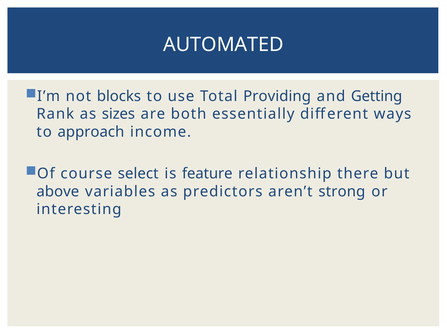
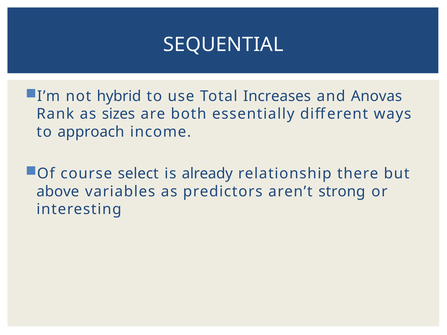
AUTOMATED: AUTOMATED -> SEQUENTIAL
blocks: blocks -> hybrid
Providing: Providing -> Increases
Getting: Getting -> Anovas
feature: feature -> already
